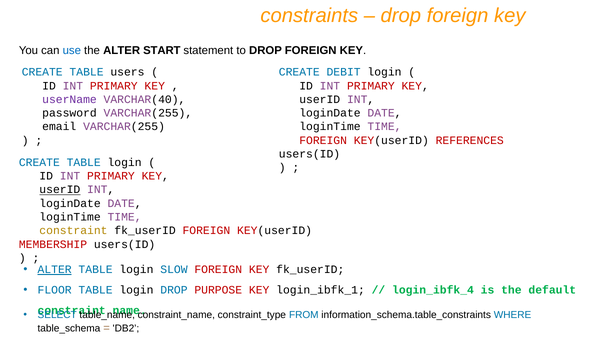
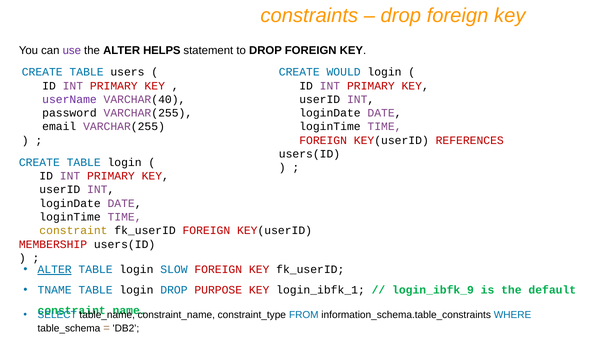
use colour: blue -> purple
START: START -> HELPS
DEBIT: DEBIT -> WOULD
userID at (60, 190) underline: present -> none
FLOOR: FLOOR -> TNAME
login_ibfk_4: login_ibfk_4 -> login_ibfk_9
